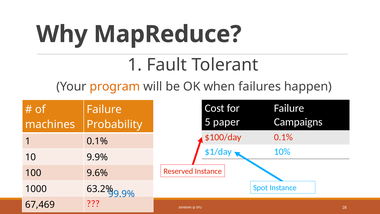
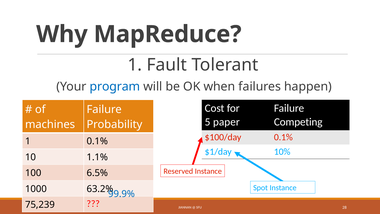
program colour: orange -> blue
Campaigns: Campaigns -> Competing
9.9%: 9.9% -> 1.1%
9.6%: 9.6% -> 6.5%
67,469: 67,469 -> 75,239
